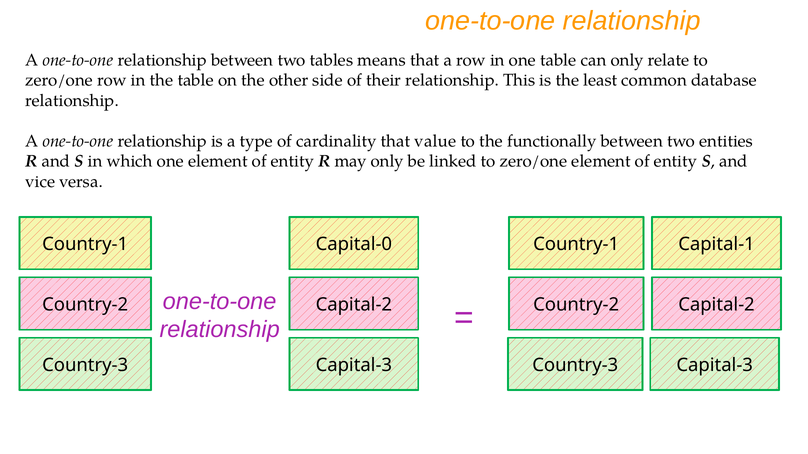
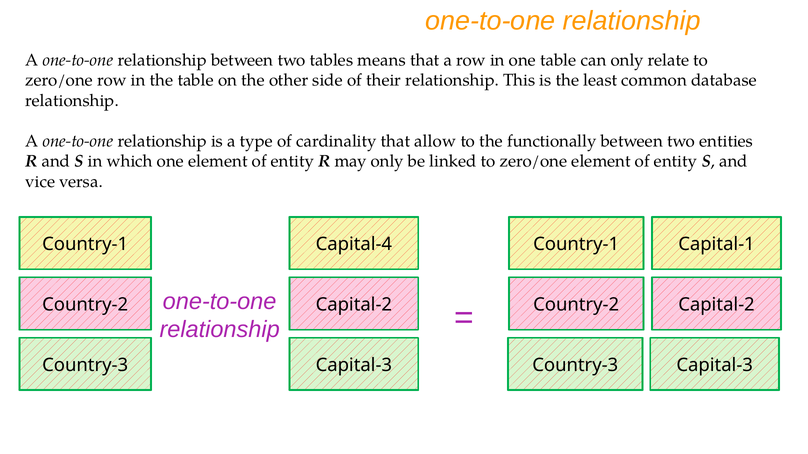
value: value -> allow
Capital-0: Capital-0 -> Capital-4
